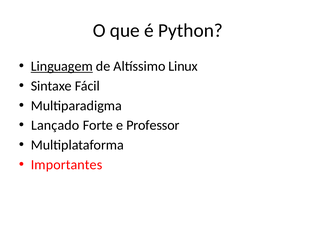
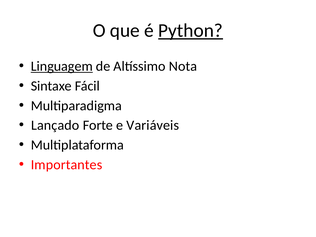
Python underline: none -> present
Linux: Linux -> Nota
Professor: Professor -> Variáveis
